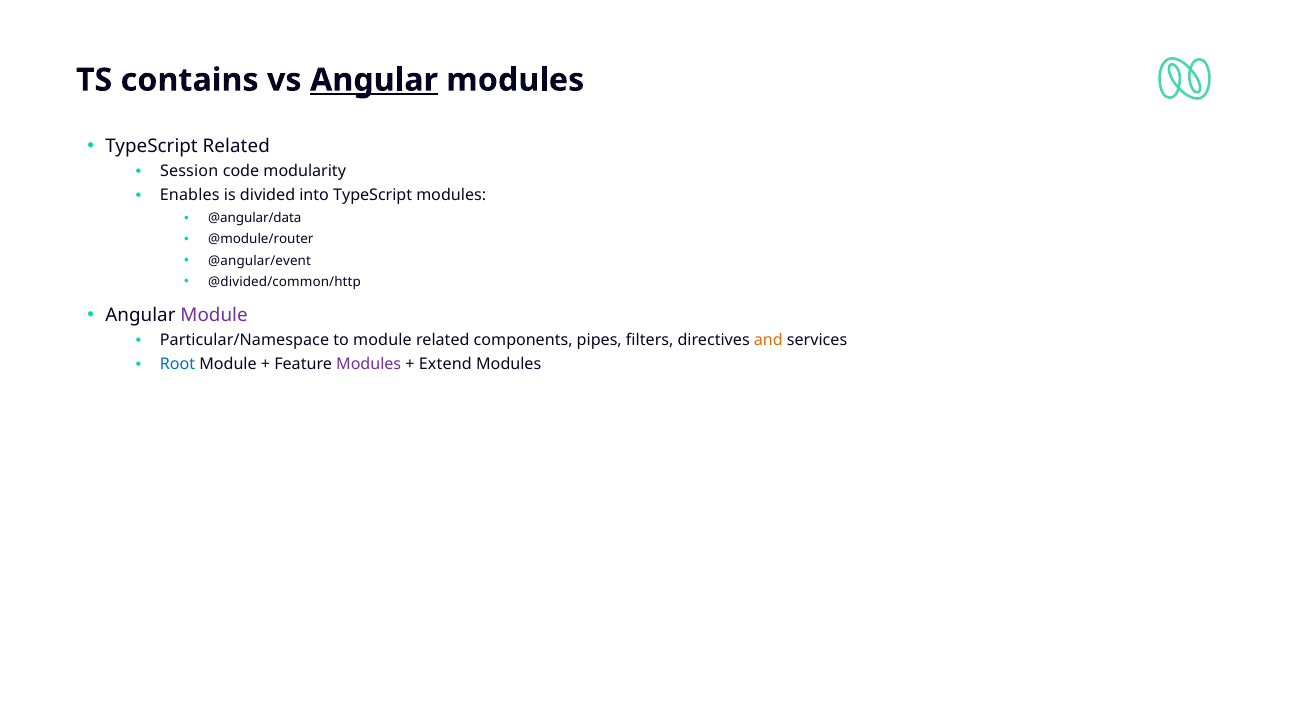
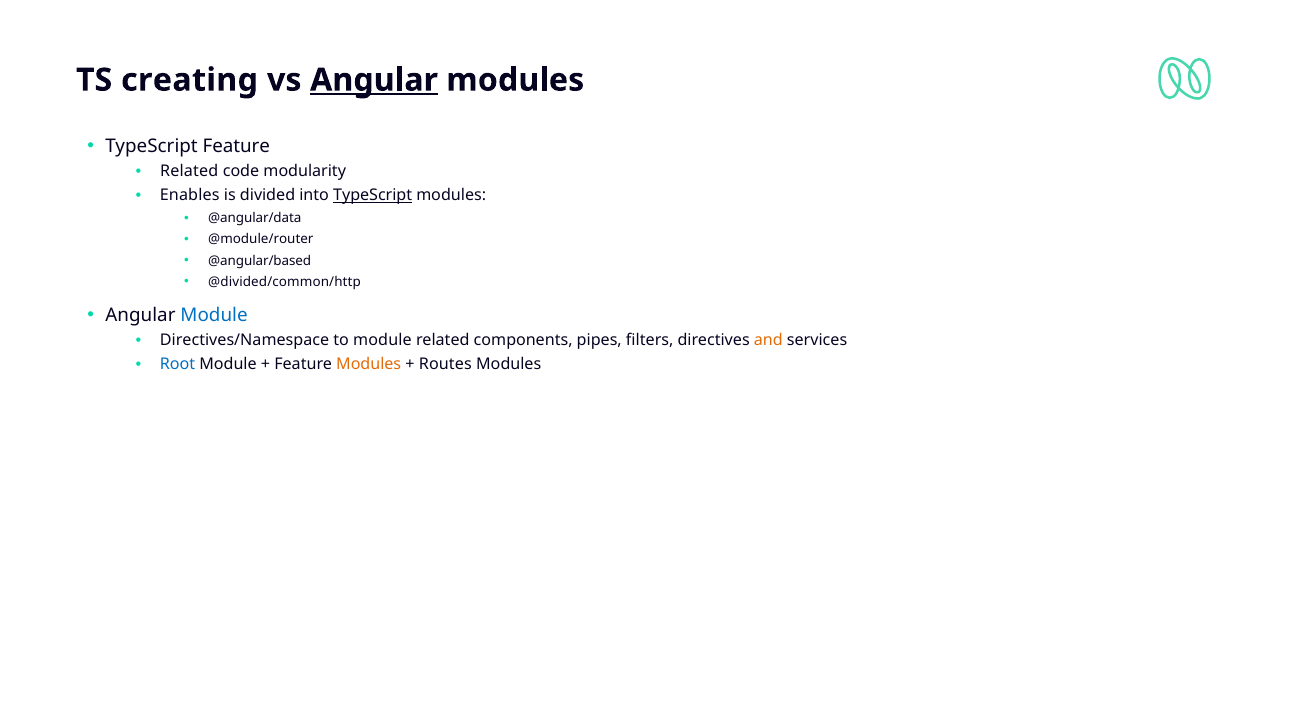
contains: contains -> creating
TypeScript Related: Related -> Feature
Session at (189, 172): Session -> Related
TypeScript at (373, 196) underline: none -> present
@angular/event: @angular/event -> @angular/based
Module at (214, 316) colour: purple -> blue
Particular/Namespace: Particular/Namespace -> Directives/Namespace
Modules at (369, 365) colour: purple -> orange
Extend: Extend -> Routes
